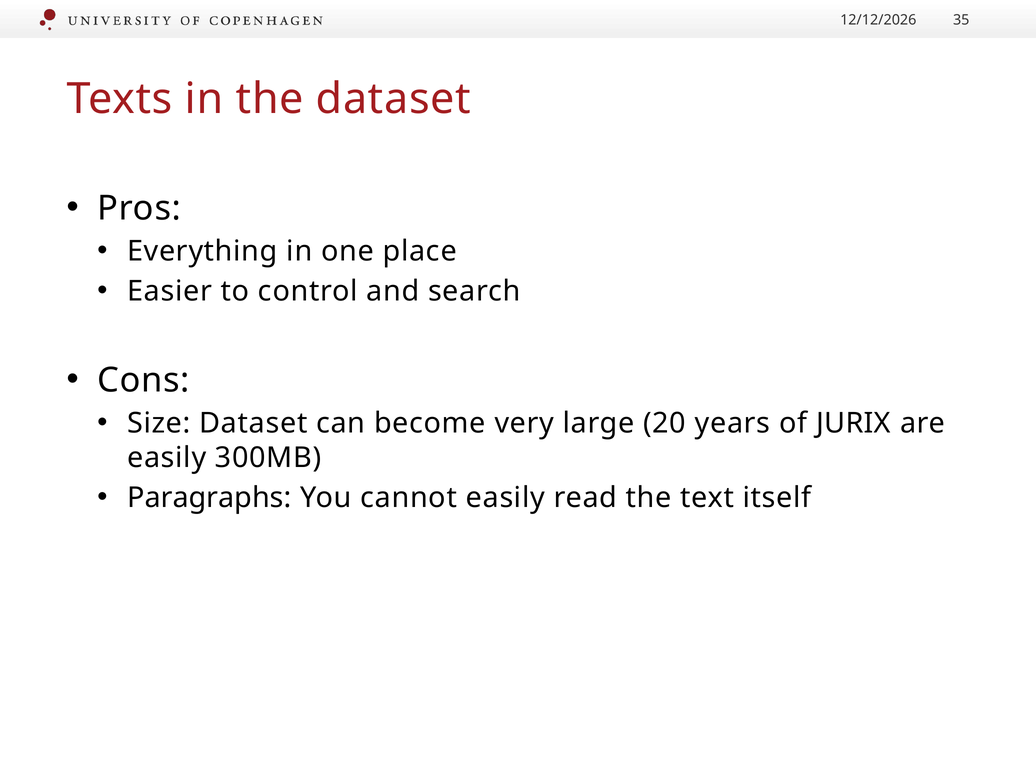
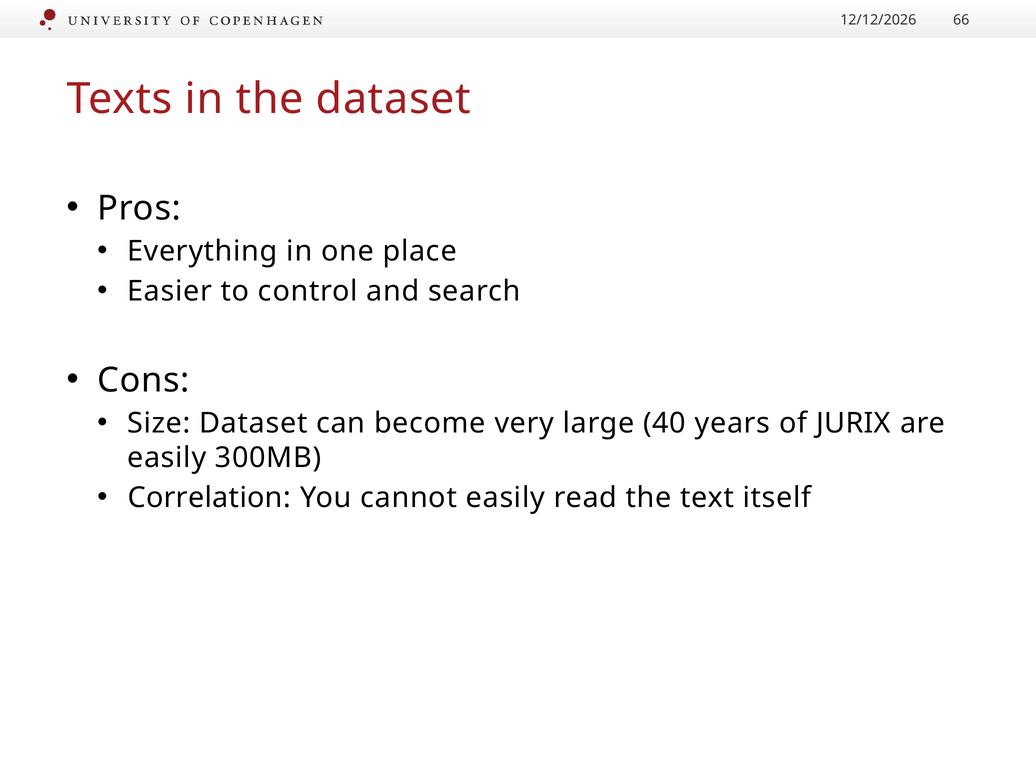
35: 35 -> 66
20: 20 -> 40
Paragraphs: Paragraphs -> Correlation
